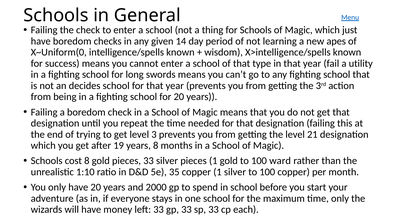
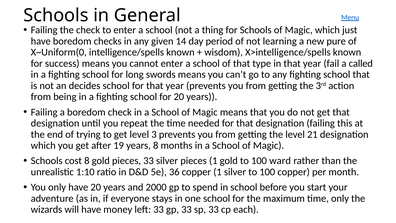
apes: apes -> pure
utility: utility -> called
35: 35 -> 36
